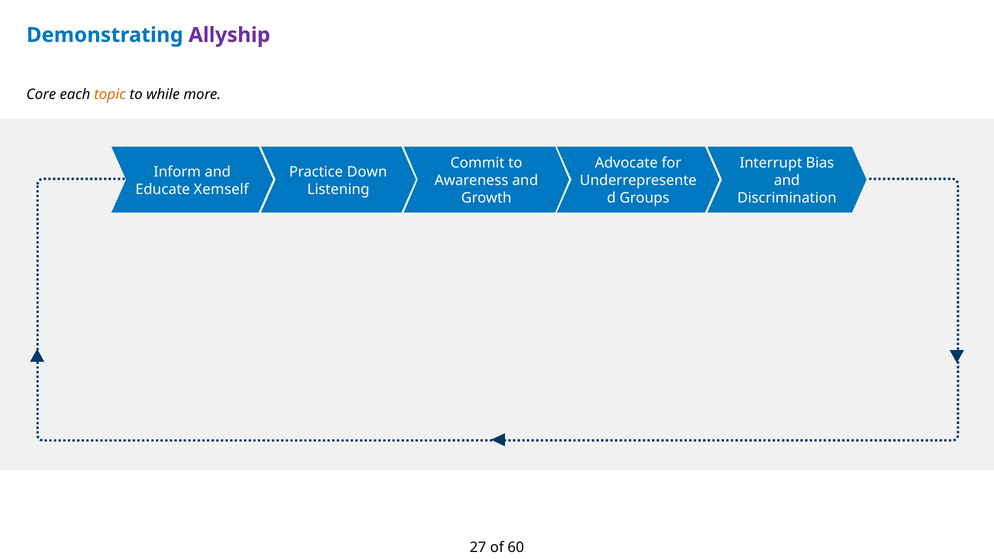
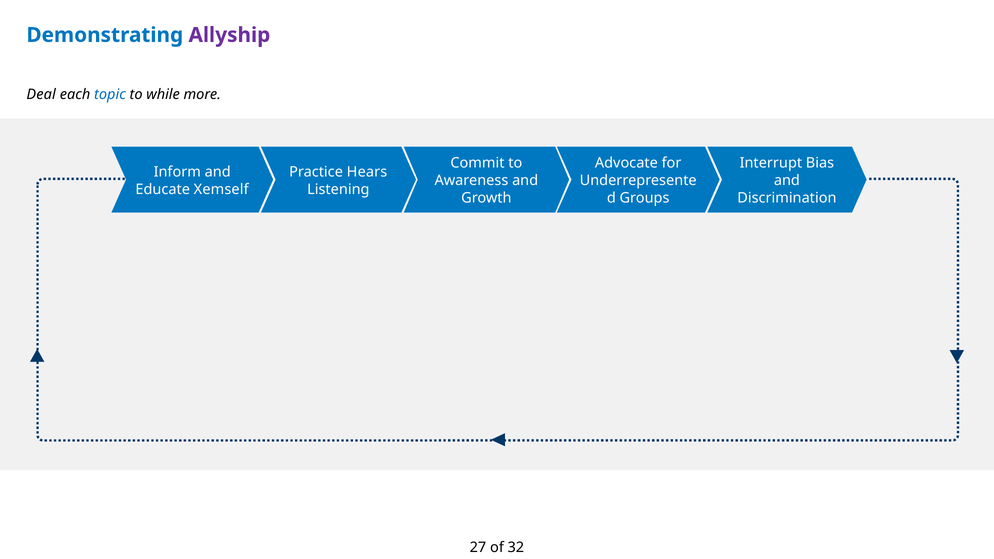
Core: Core -> Deal
topic colour: orange -> blue
Down: Down -> Hears
60: 60 -> 32
